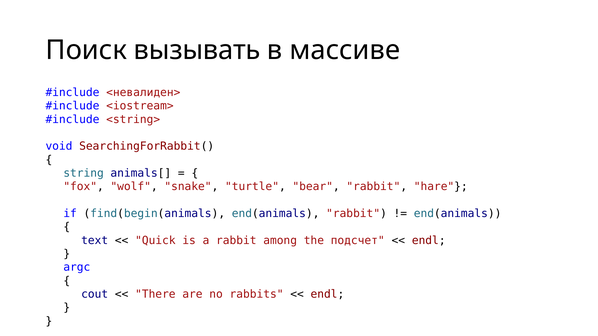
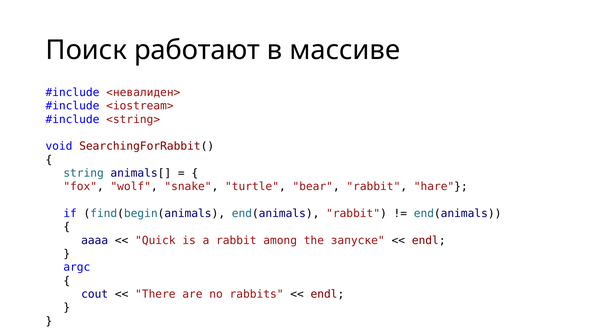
вызывать: вызывать -> работают
text: text -> aaaa
подсчет: подсчет -> запуске
